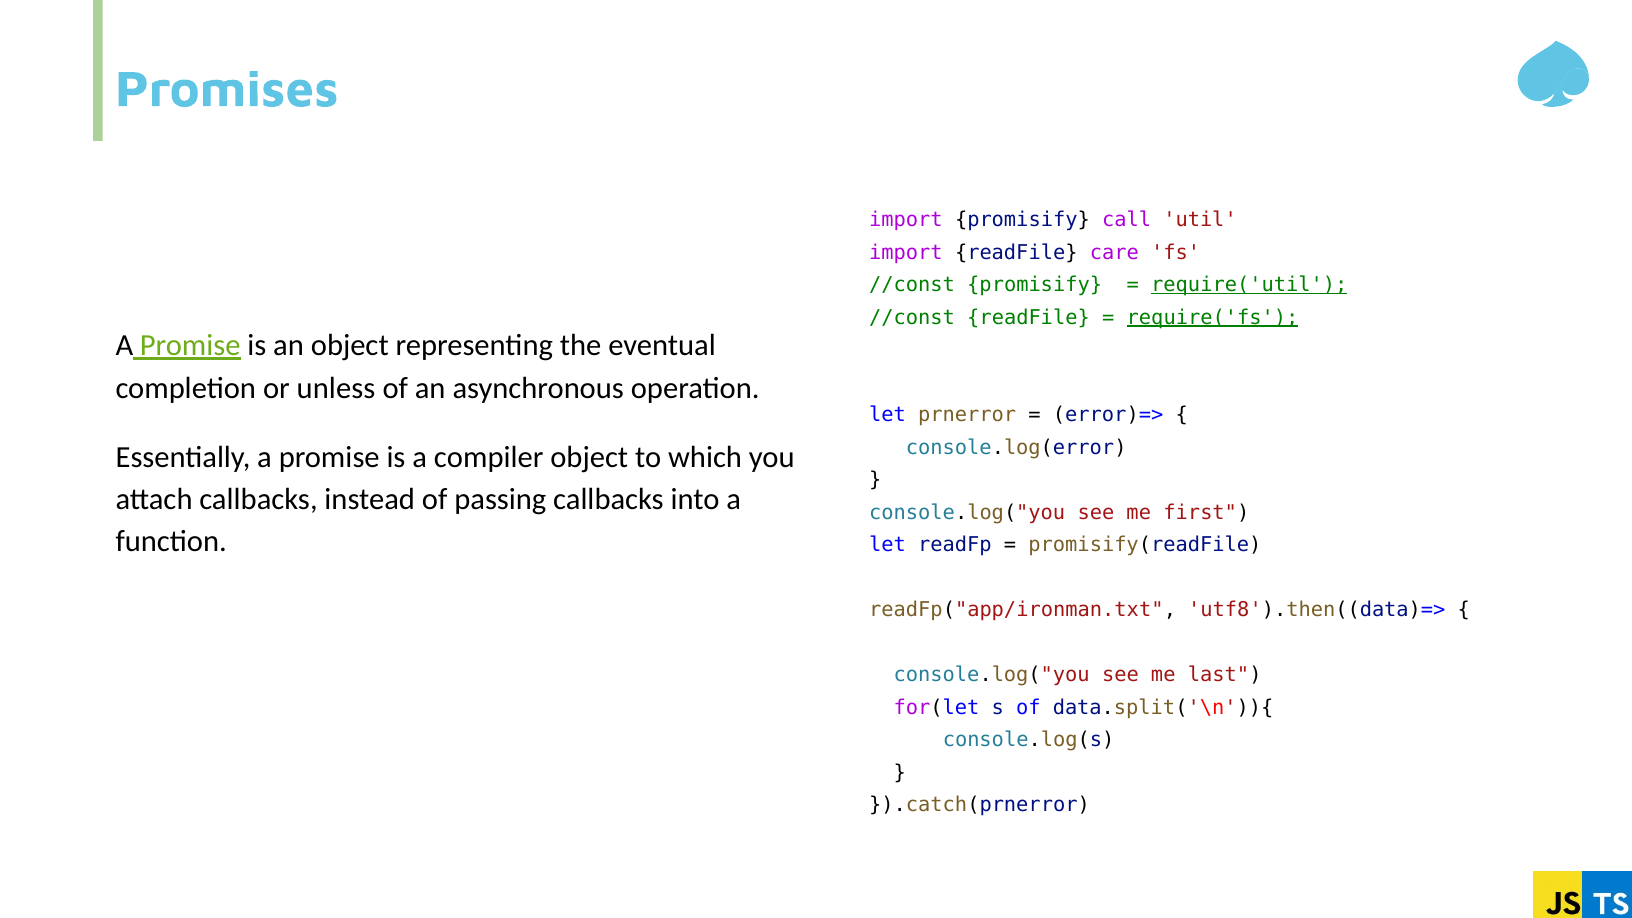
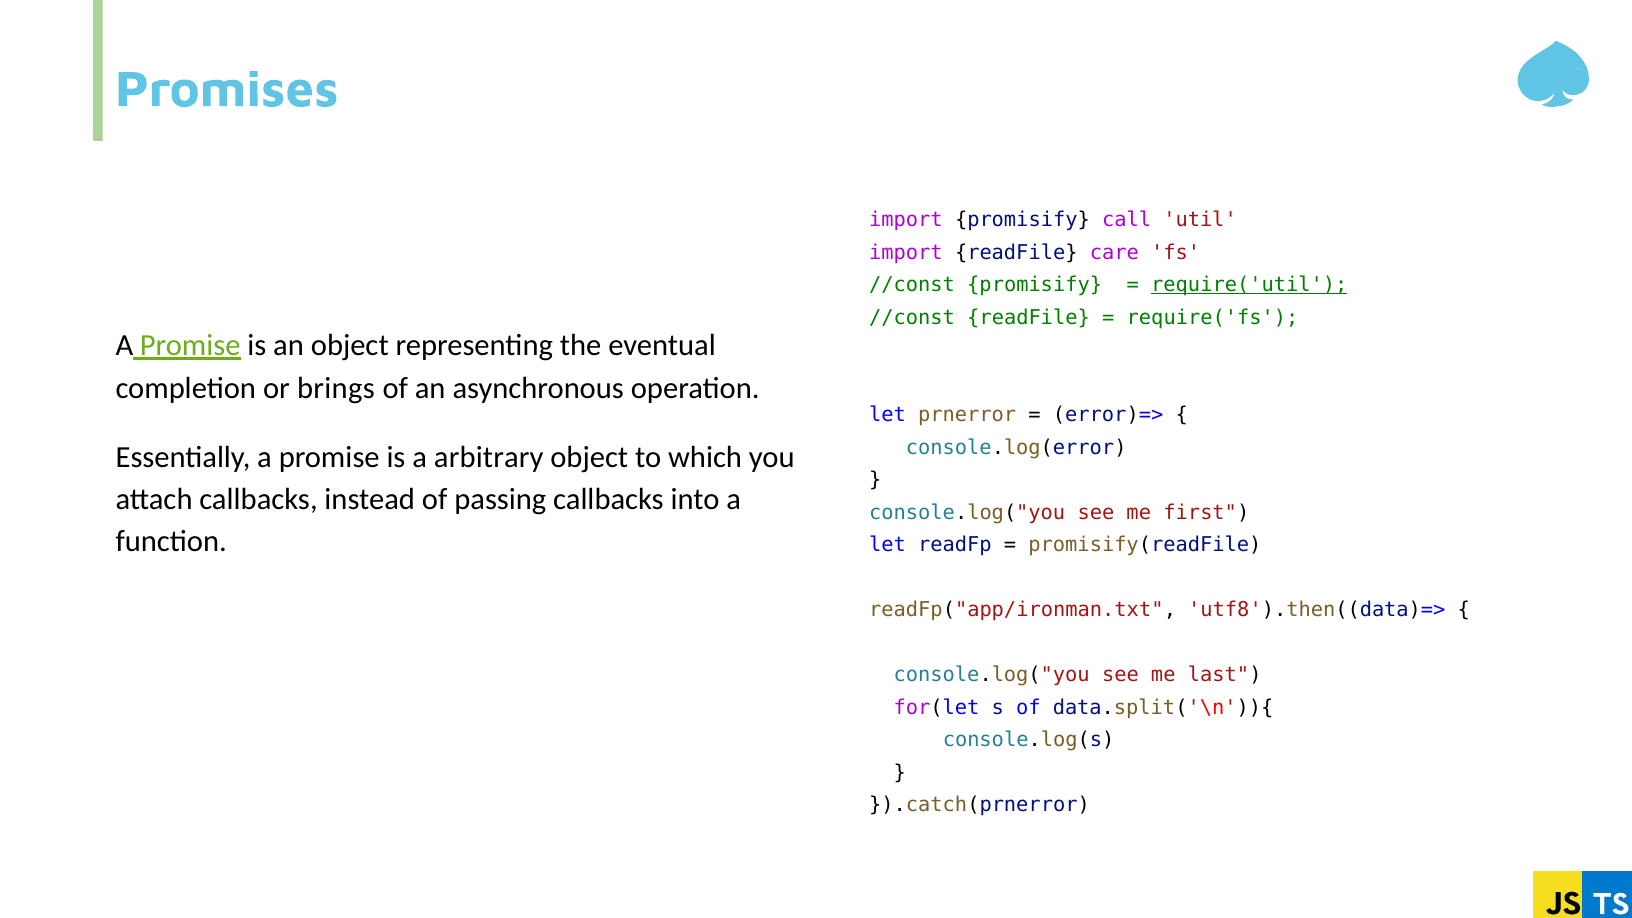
require('fs underline: present -> none
unless: unless -> brings
compiler: compiler -> arbitrary
